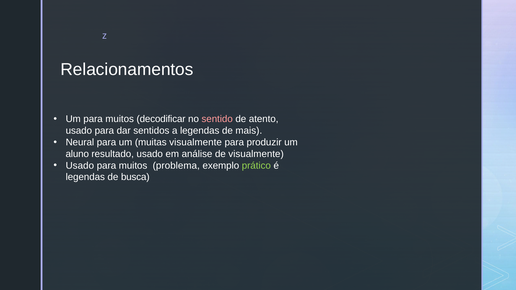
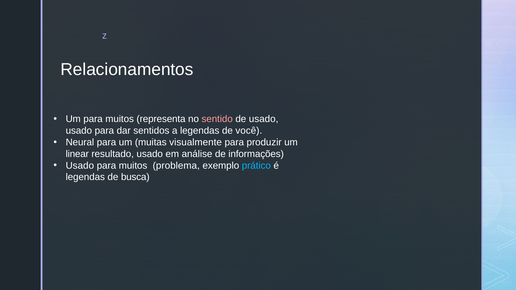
decodificar: decodificar -> representa
de atento: atento -> usado
mais: mais -> você
aluno: aluno -> linear
de visualmente: visualmente -> informações
prático colour: light green -> light blue
